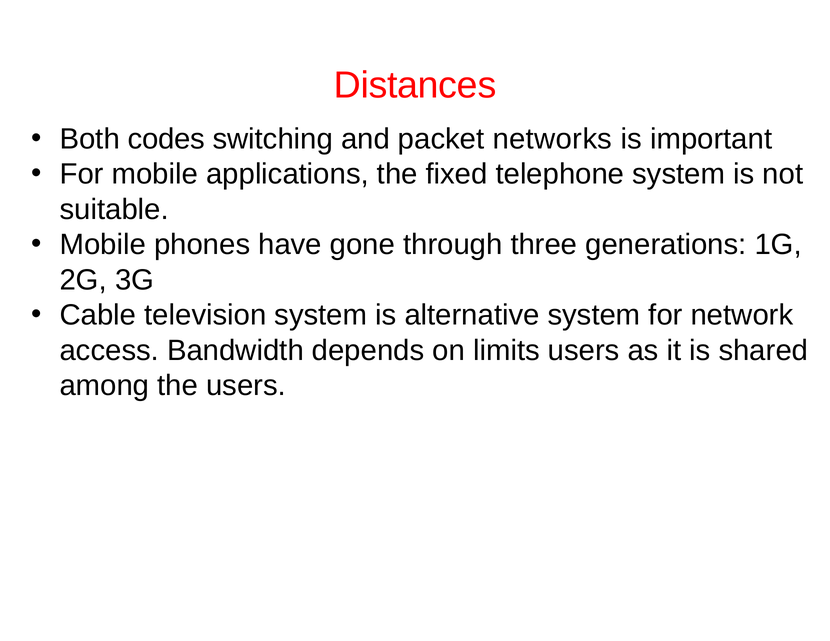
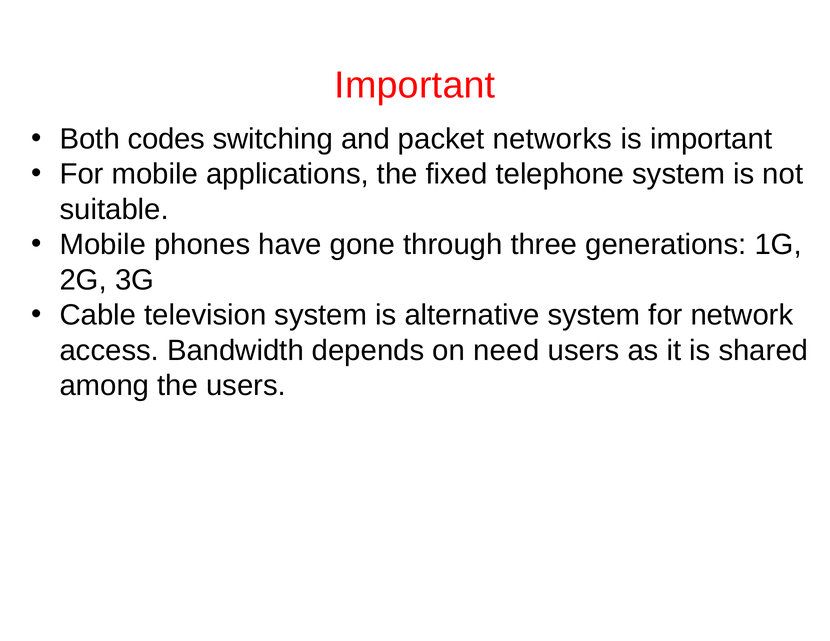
Distances at (415, 85): Distances -> Important
limits: limits -> need
